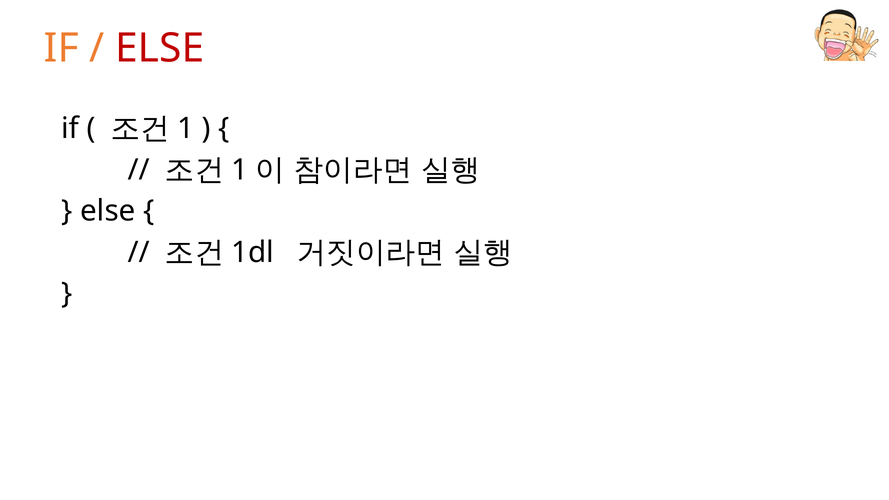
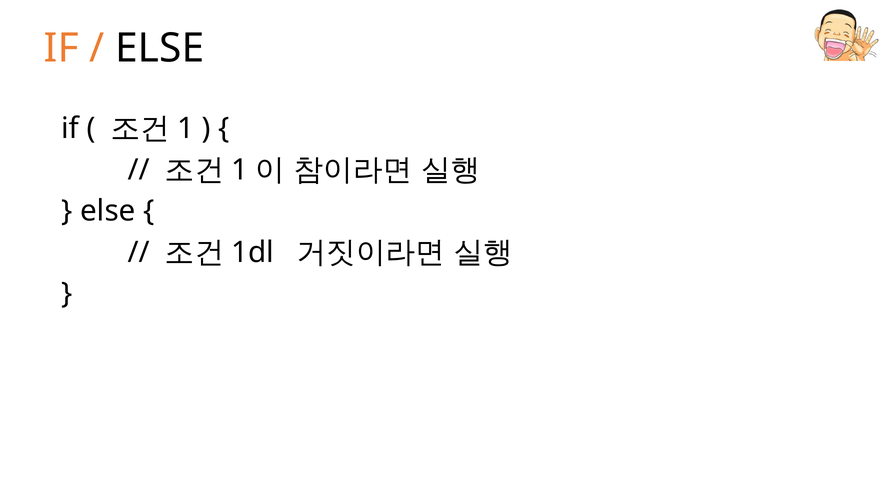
ELSE at (160, 48) colour: red -> black
